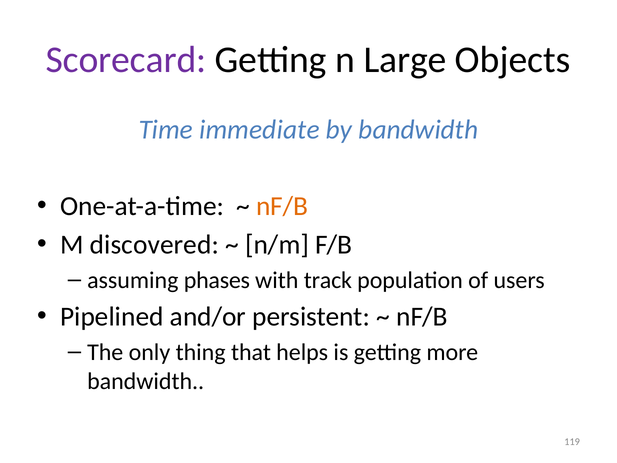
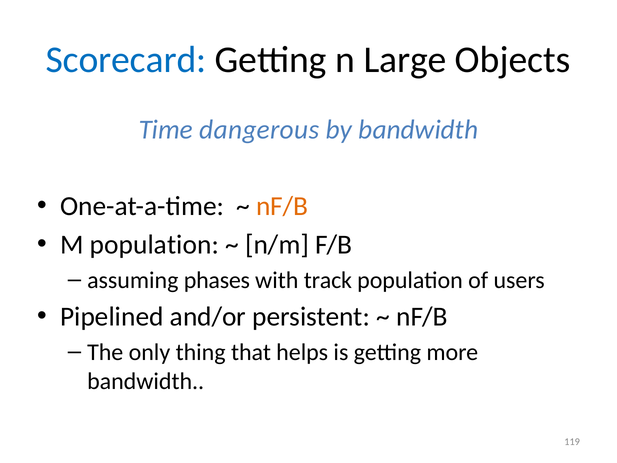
Scorecard colour: purple -> blue
immediate: immediate -> dangerous
M discovered: discovered -> population
